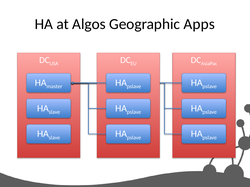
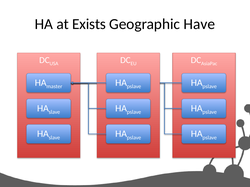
Algos: Algos -> Exists
Apps: Apps -> Have
